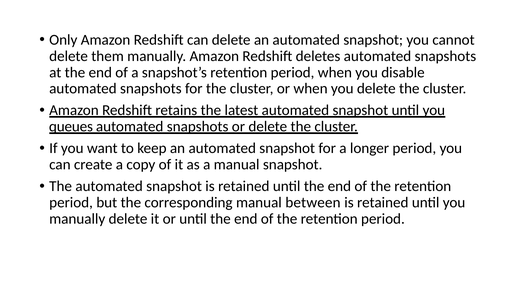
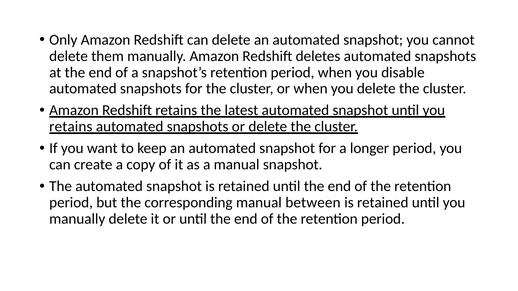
queues at (71, 127): queues -> retains
